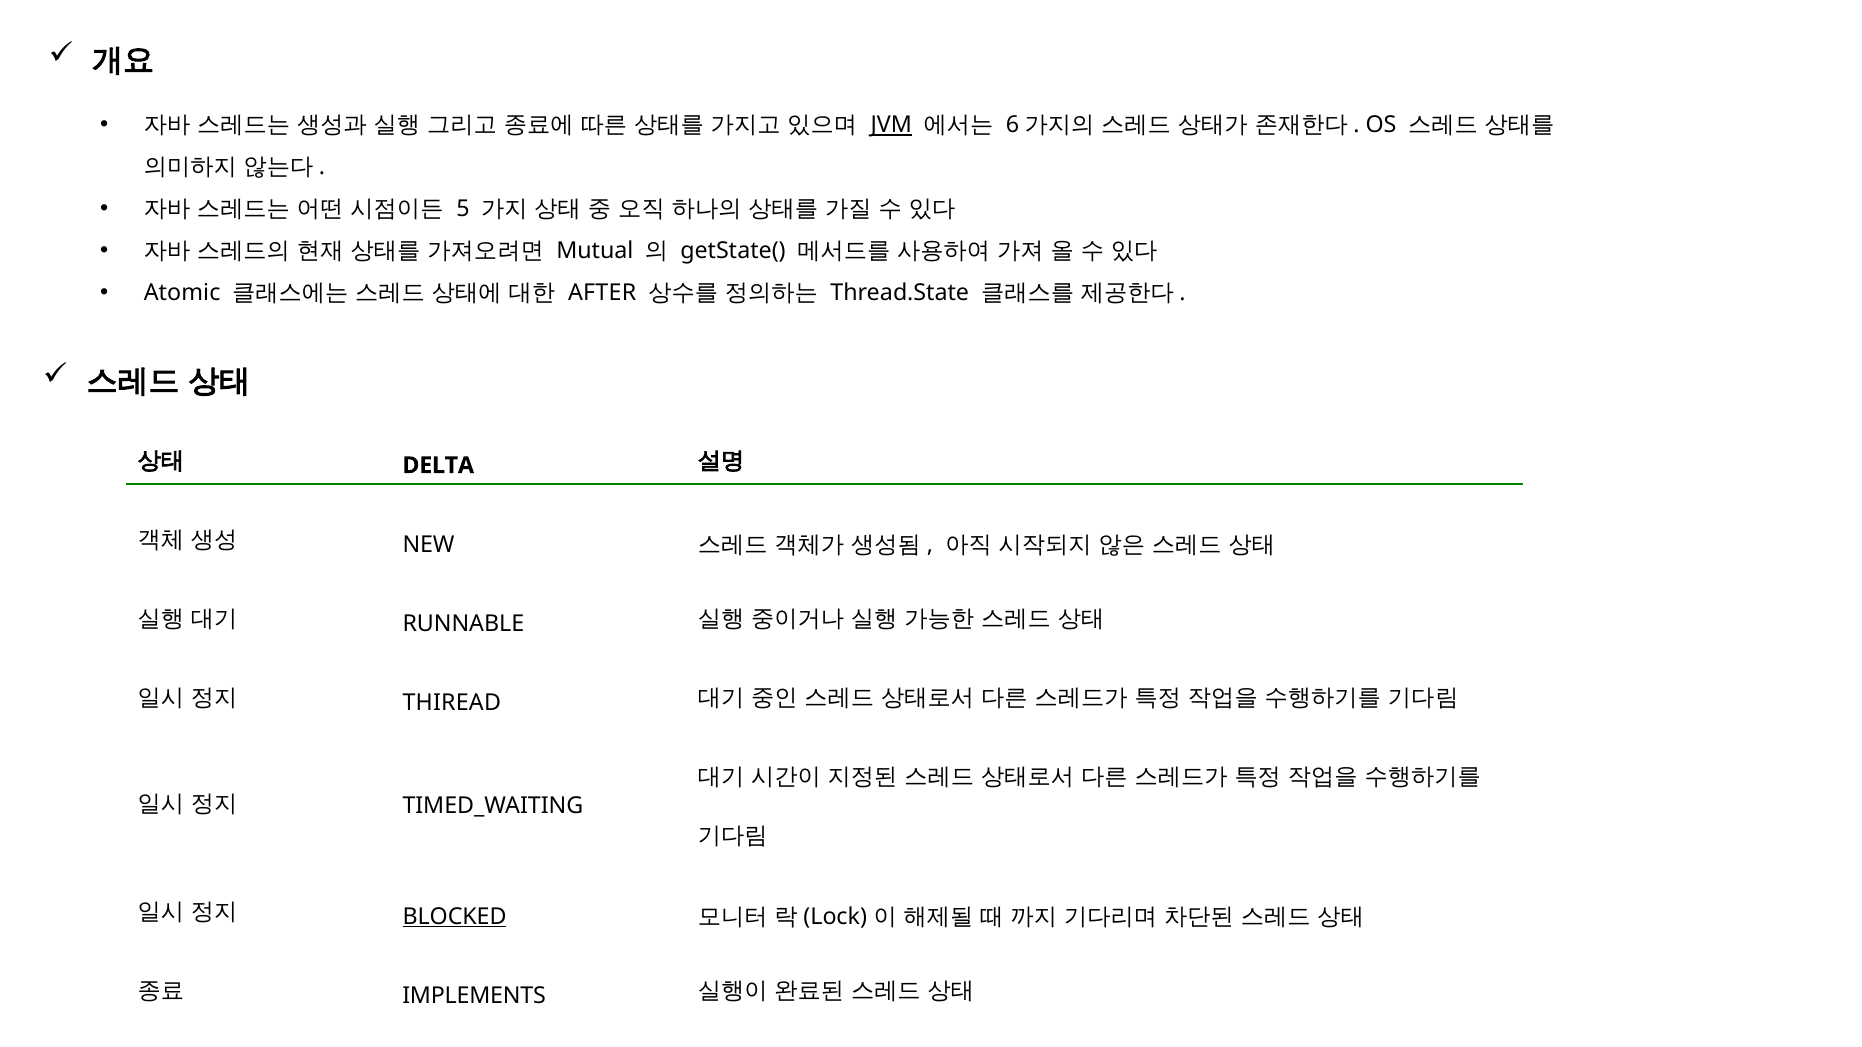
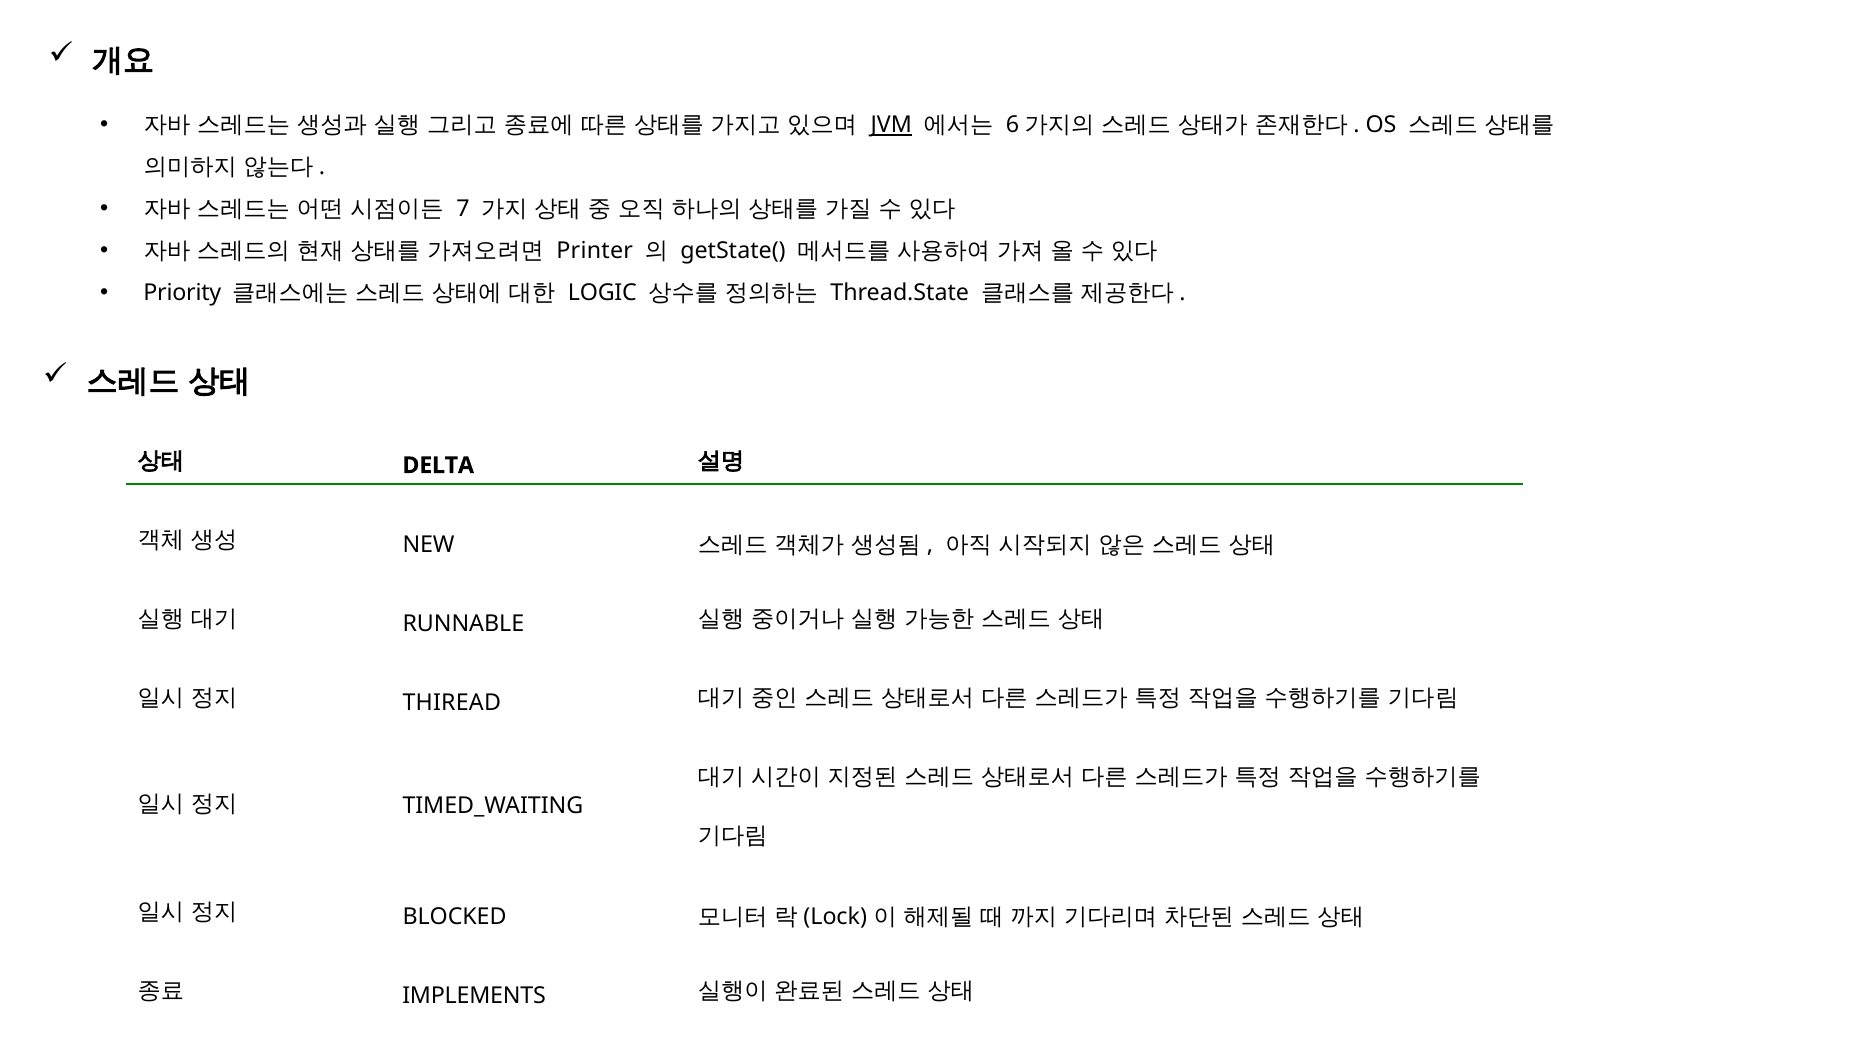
5: 5 -> 7
Mutual: Mutual -> Printer
Atomic: Atomic -> Priority
AFTER: AFTER -> LOGIC
BLOCKED underline: present -> none
